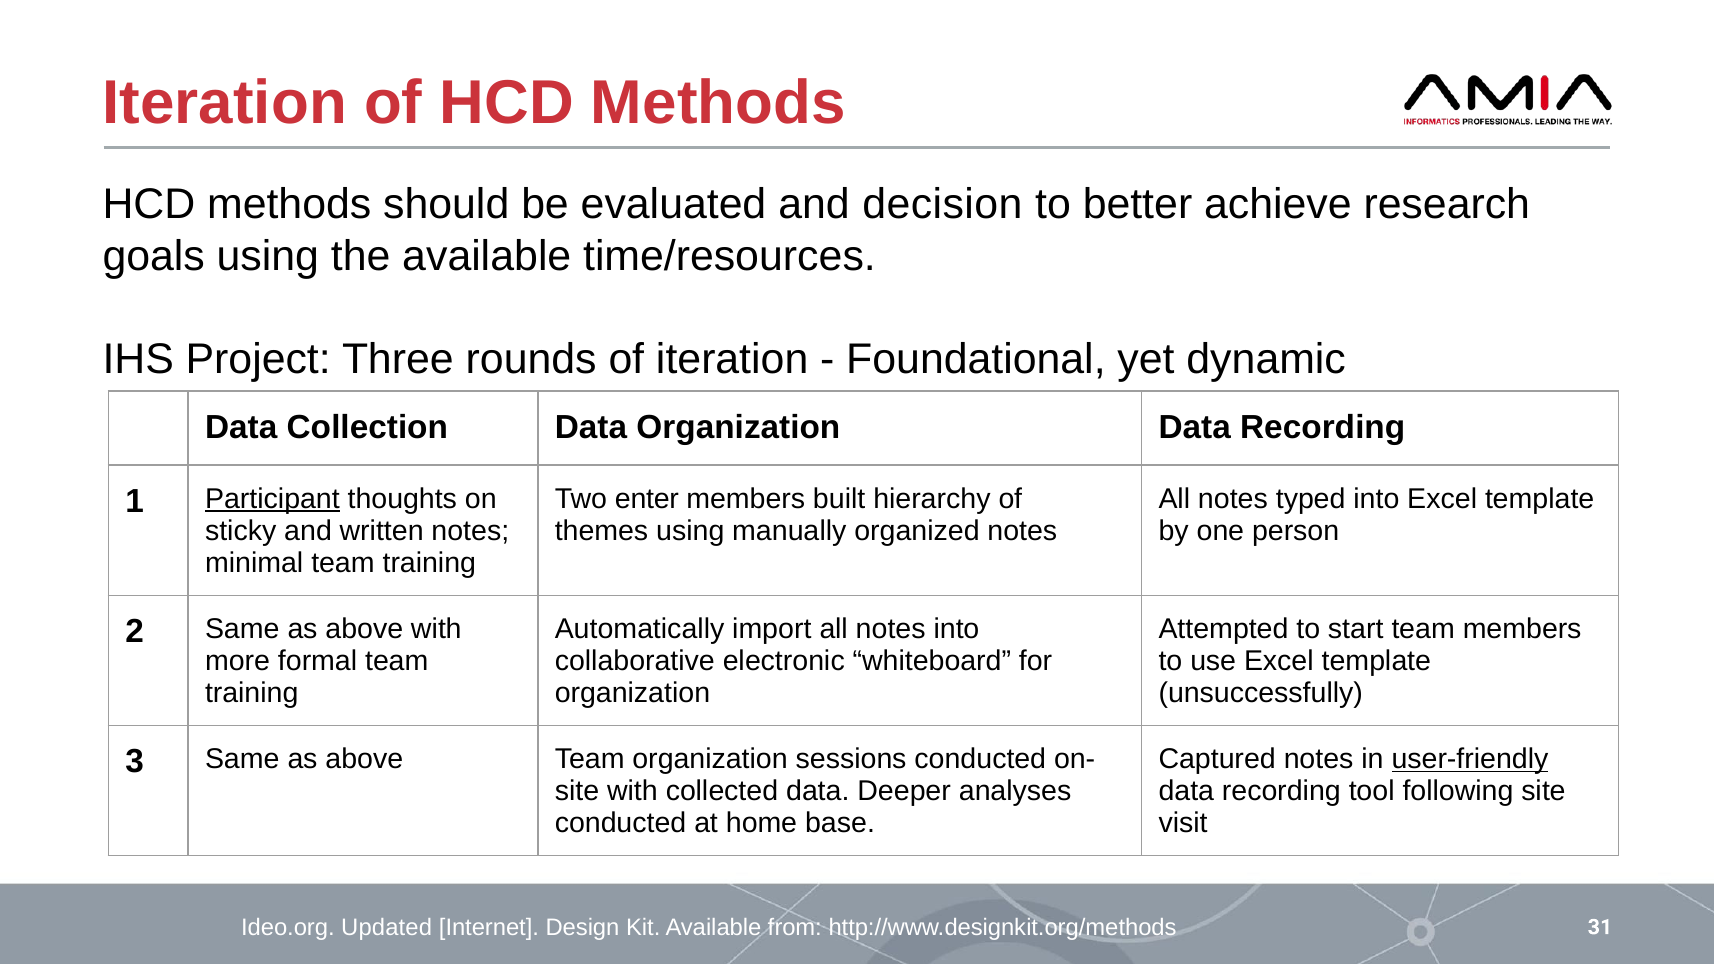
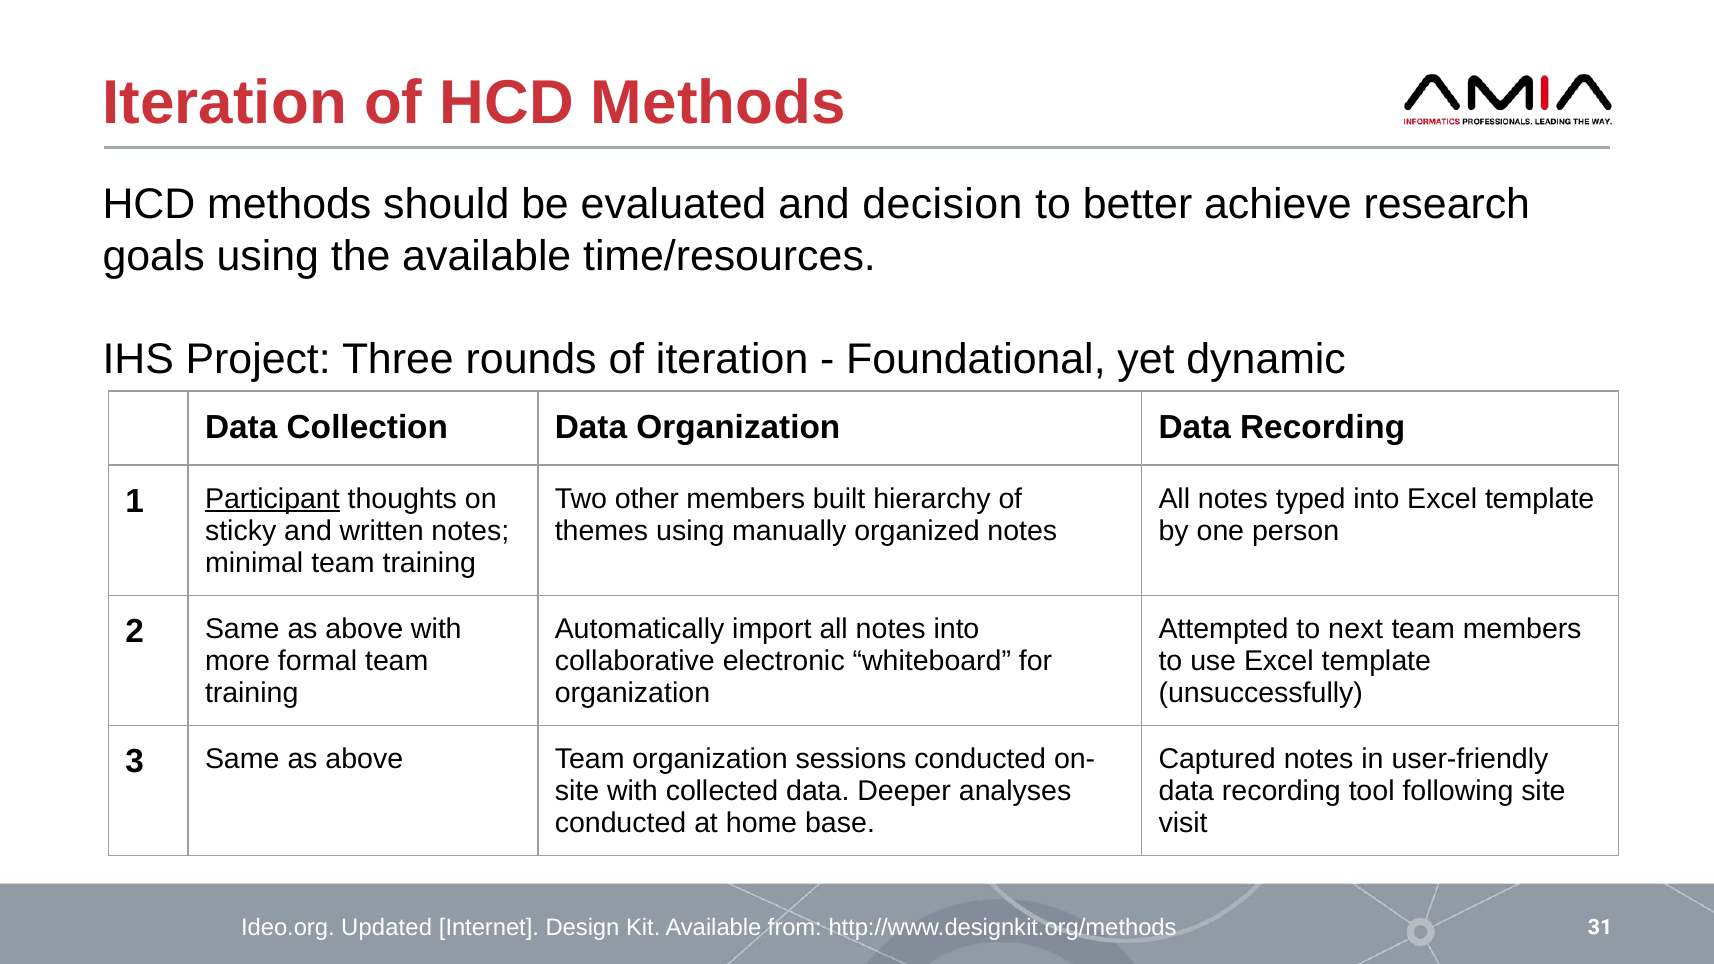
enter: enter -> other
start: start -> next
user-friendly underline: present -> none
